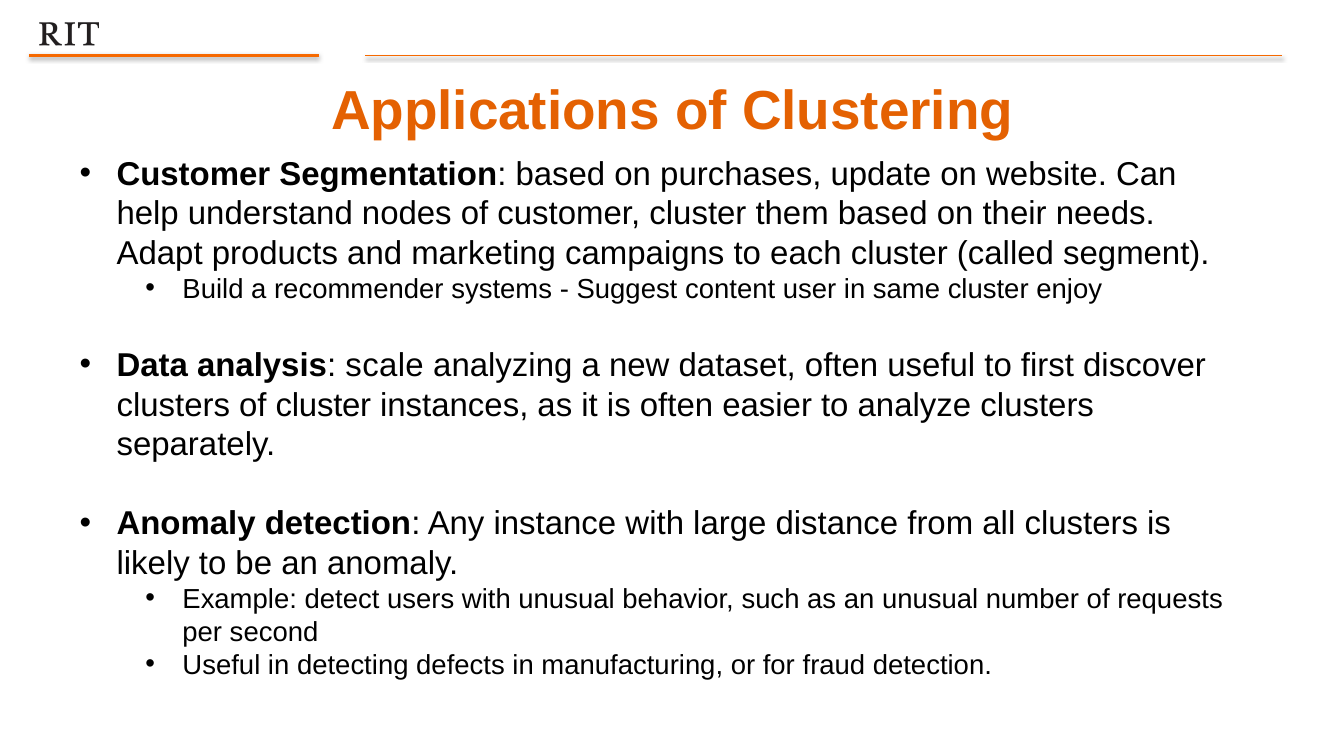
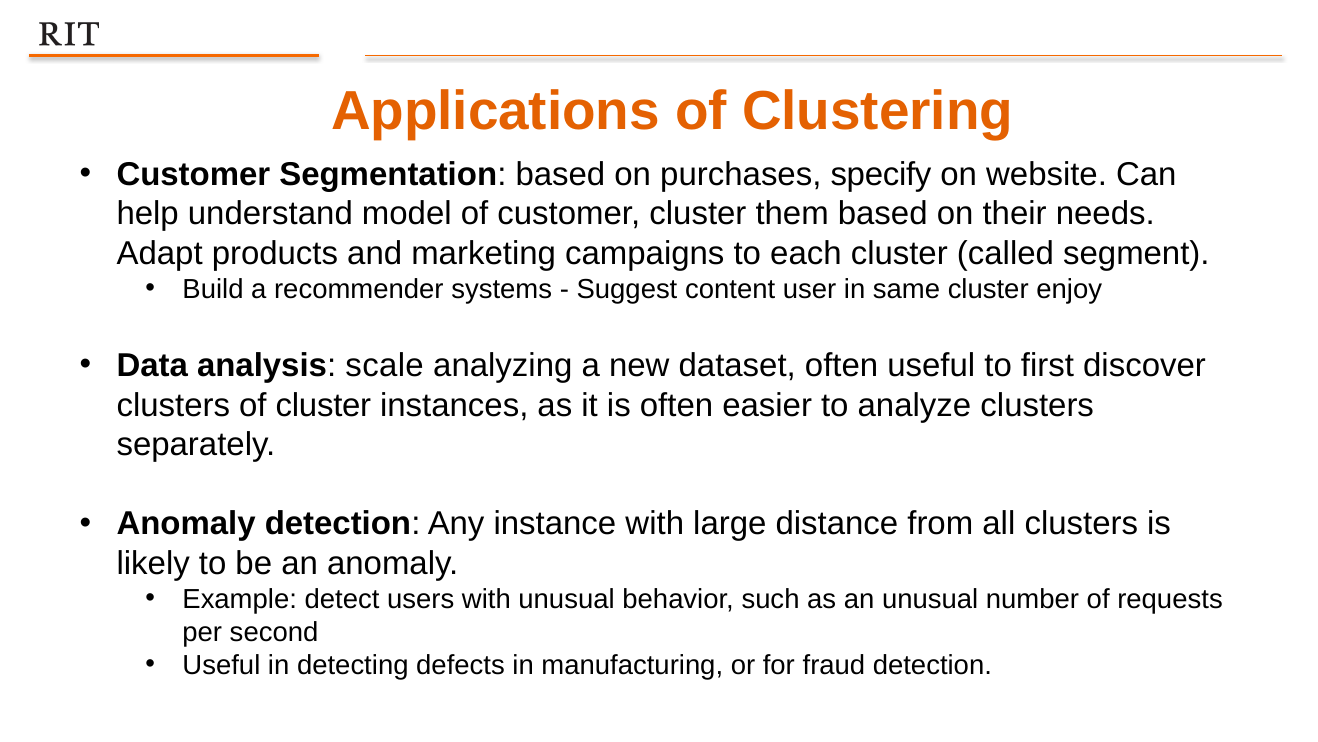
update: update -> specify
nodes: nodes -> model
